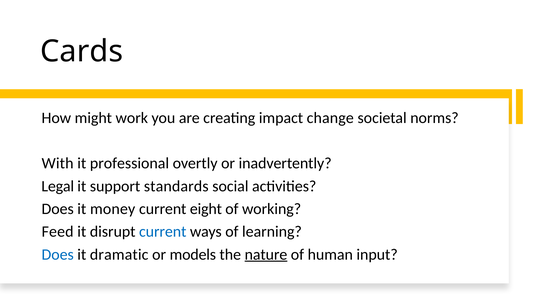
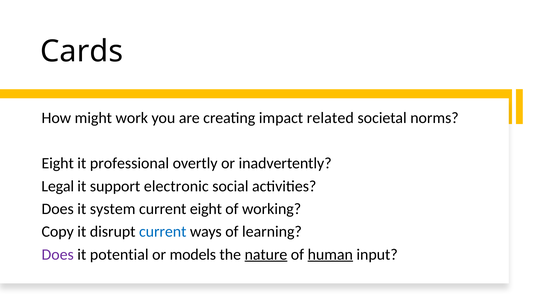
change: change -> related
With at (58, 164): With -> Eight
standards: standards -> electronic
money: money -> system
Feed: Feed -> Copy
Does at (58, 255) colour: blue -> purple
dramatic: dramatic -> potential
human underline: none -> present
